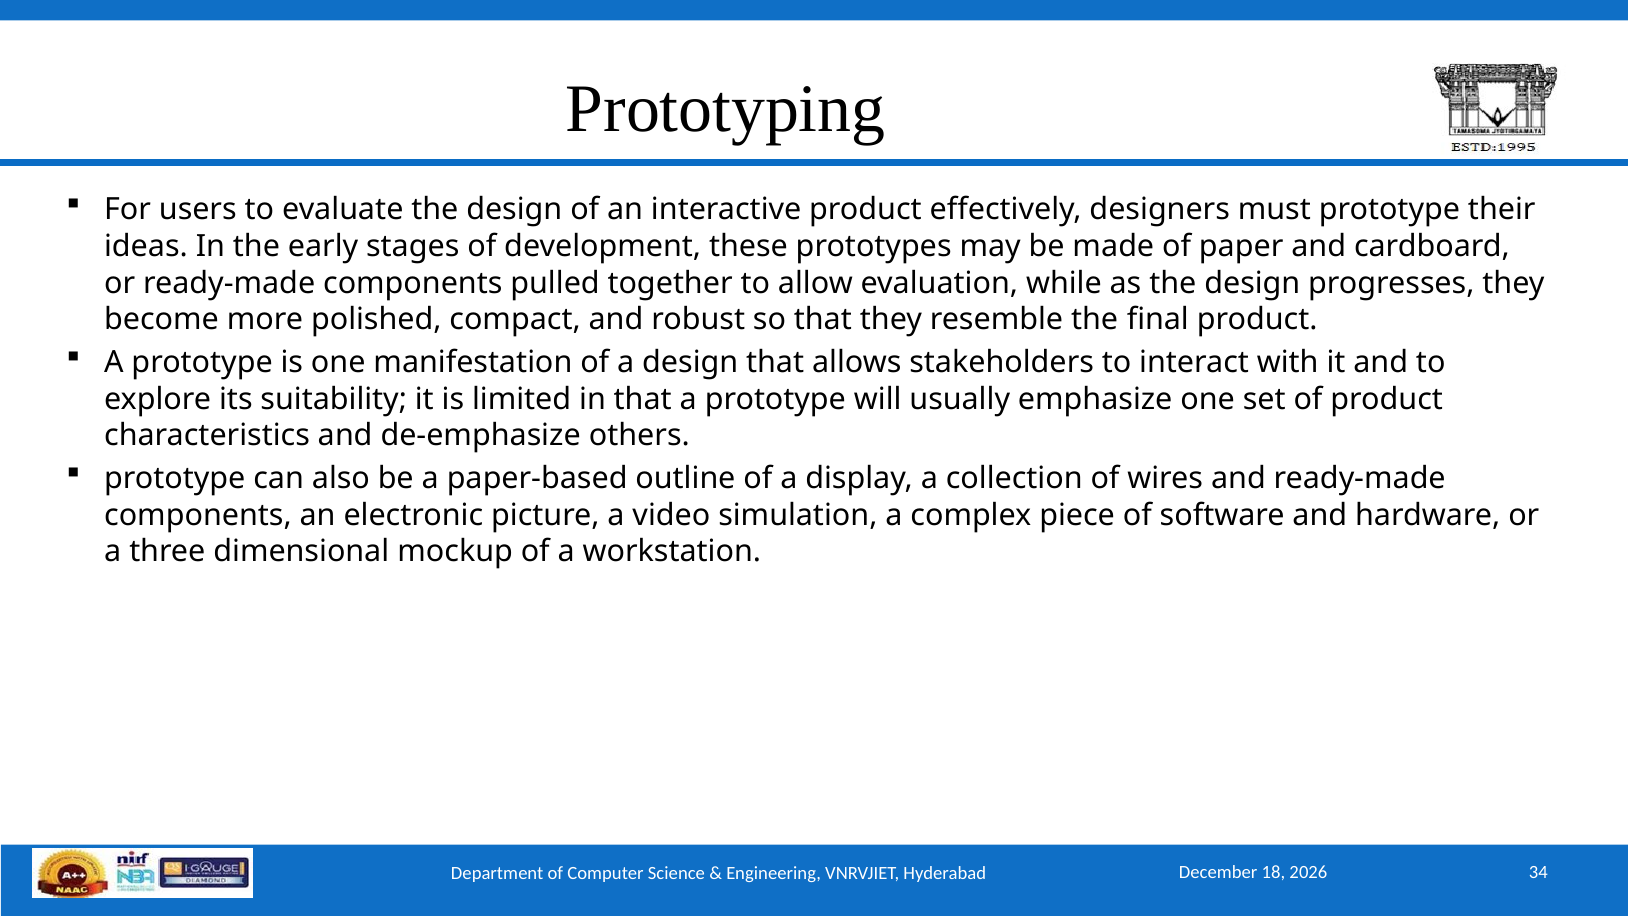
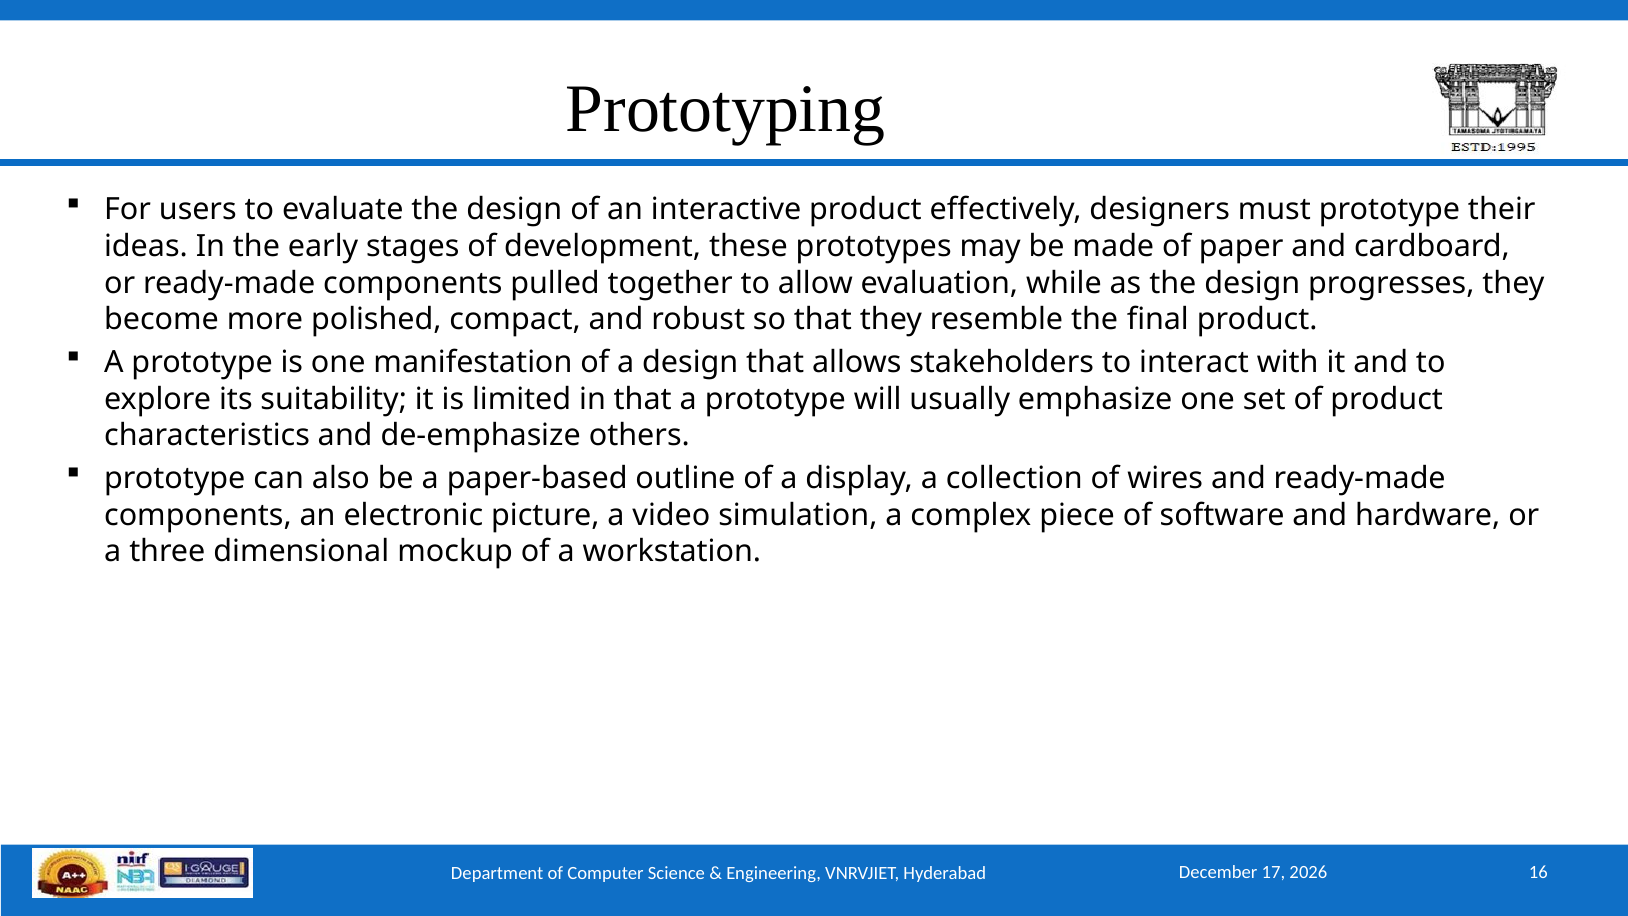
18: 18 -> 17
34: 34 -> 16
